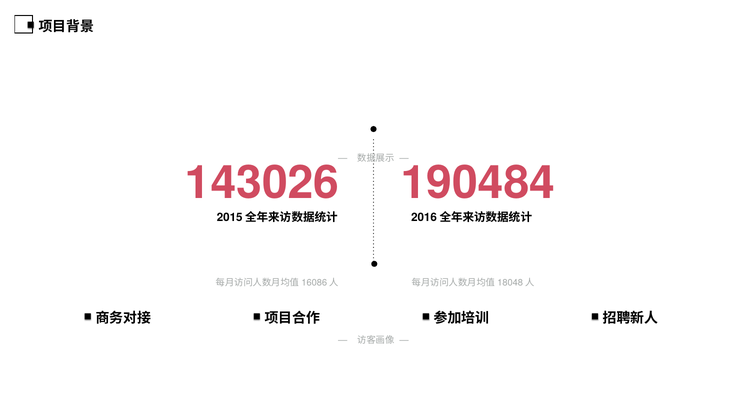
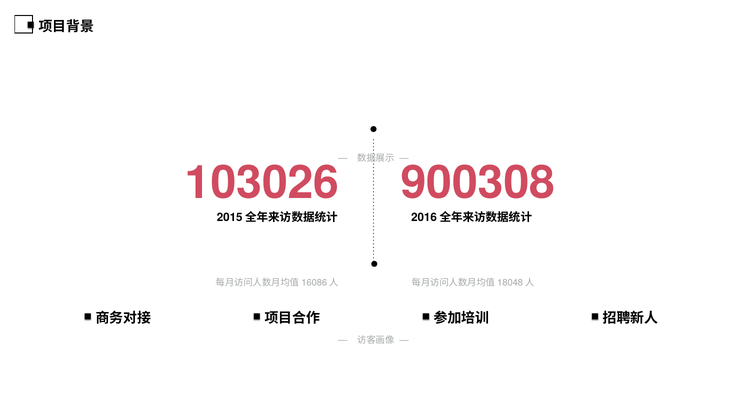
143026: 143026 -> 103026
190484: 190484 -> 900308
